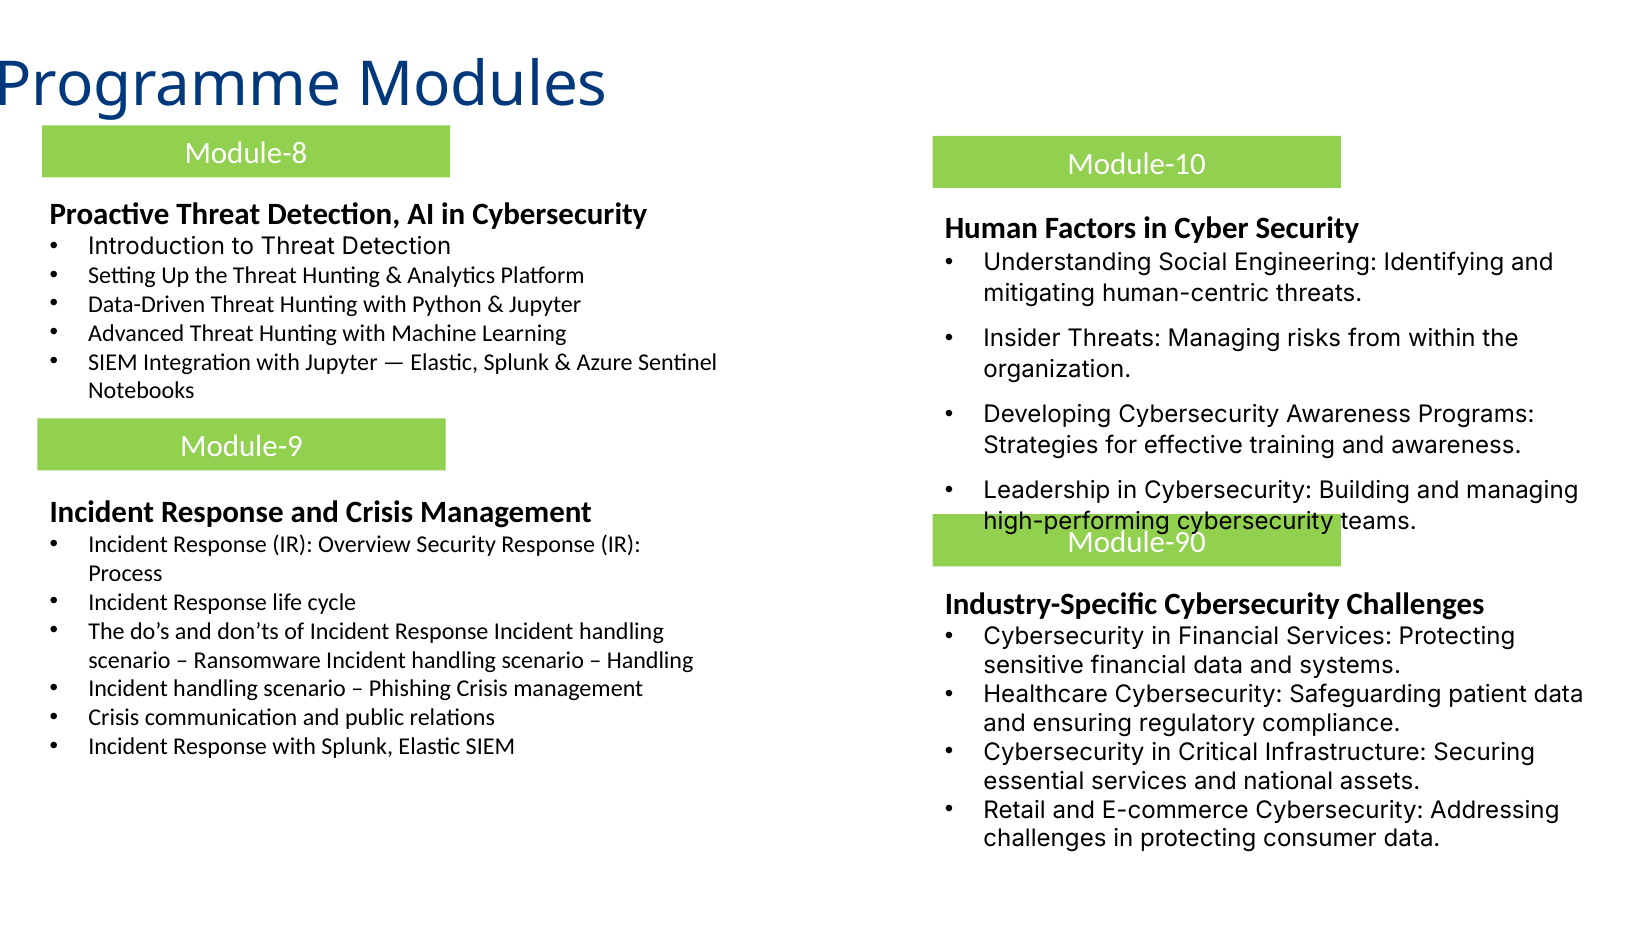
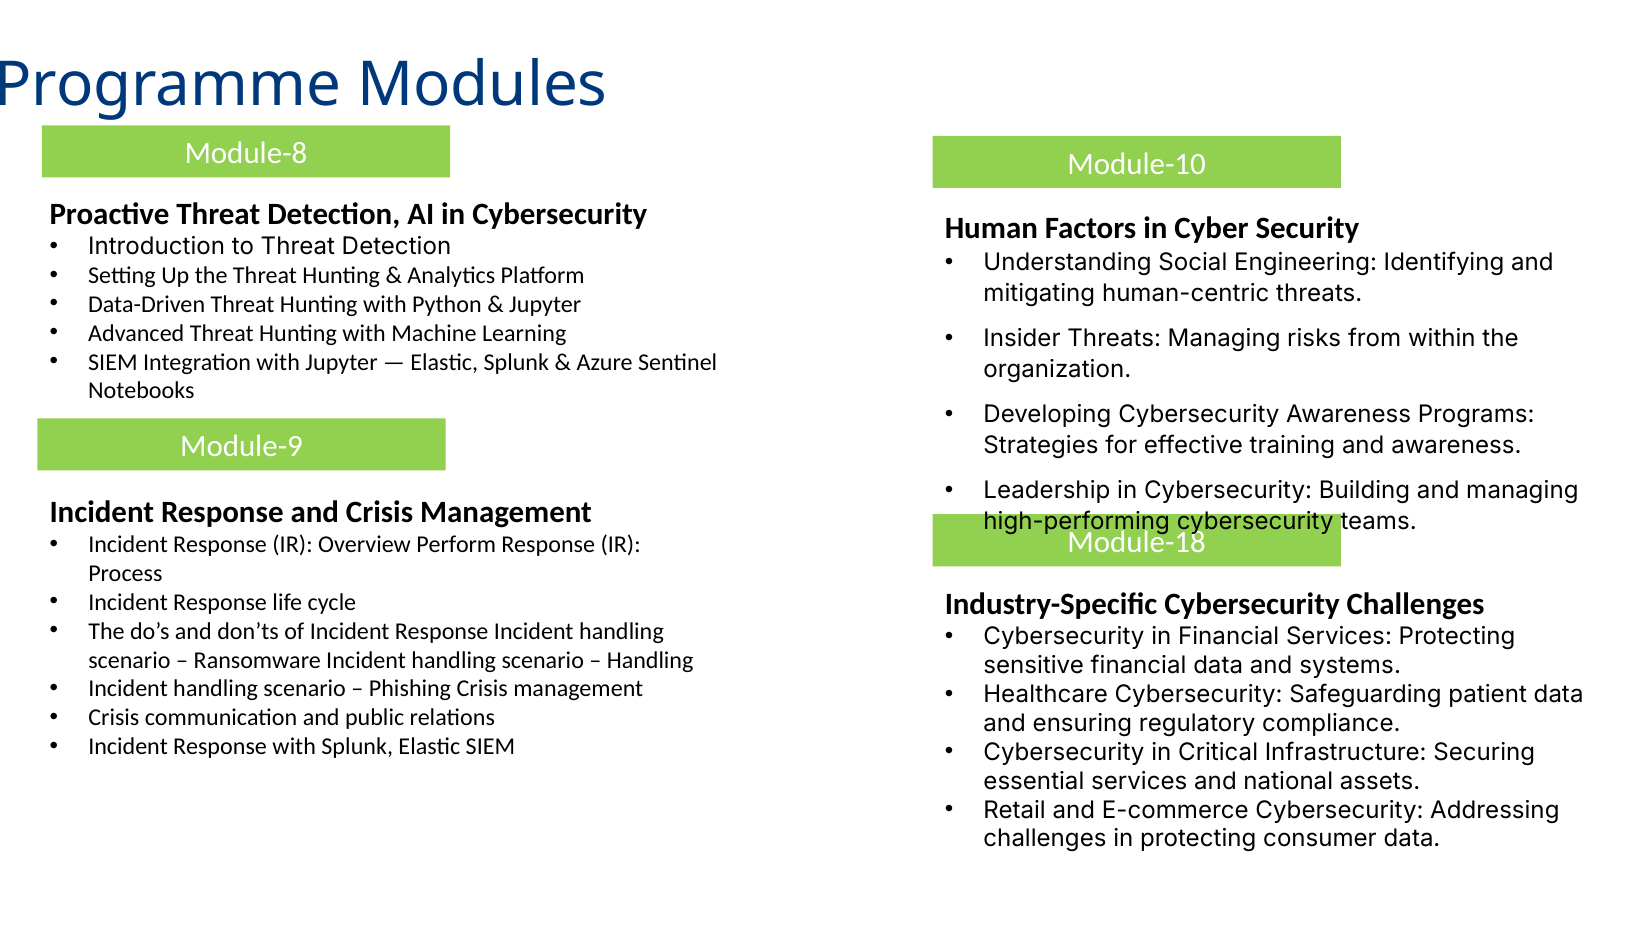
Module-90: Module-90 -> Module-18
Overview Security: Security -> Perform
